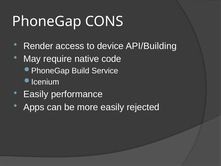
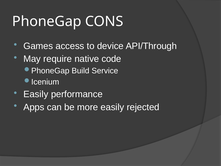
Render: Render -> Games
API/Building: API/Building -> API/Through
